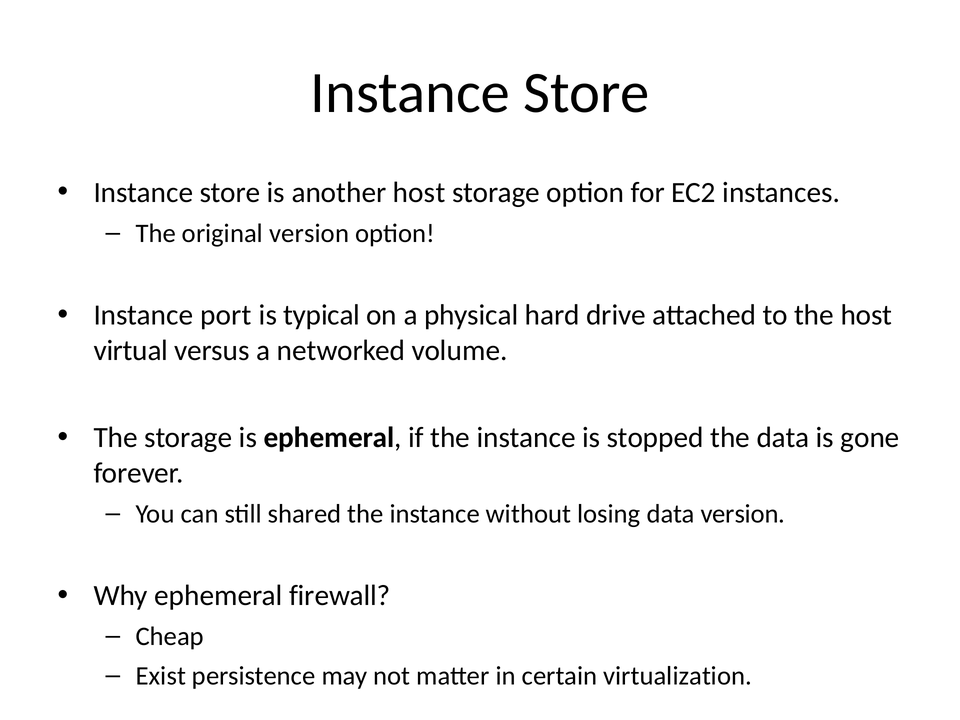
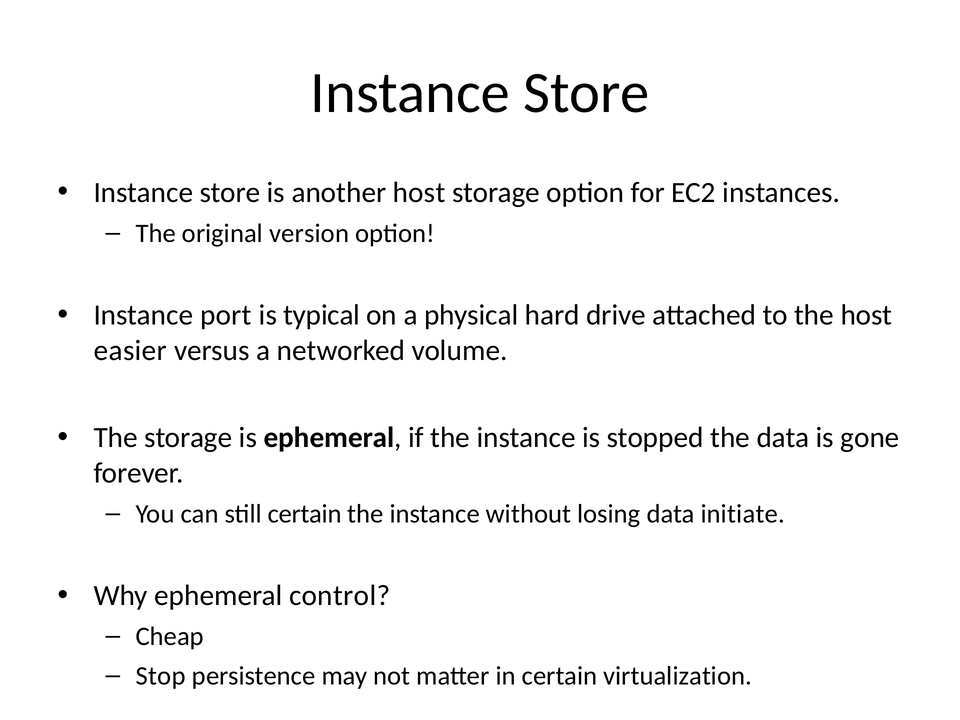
virtual: virtual -> easier
still shared: shared -> certain
data version: version -> initiate
firewall: firewall -> control
Exist: Exist -> Stop
